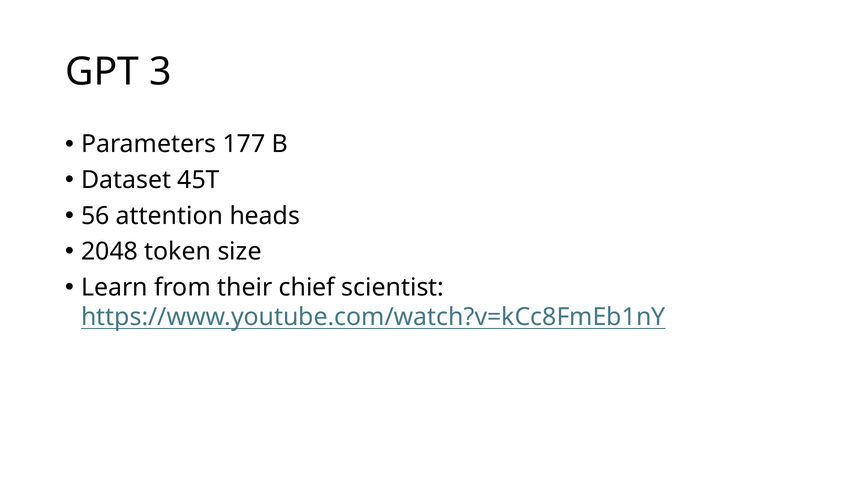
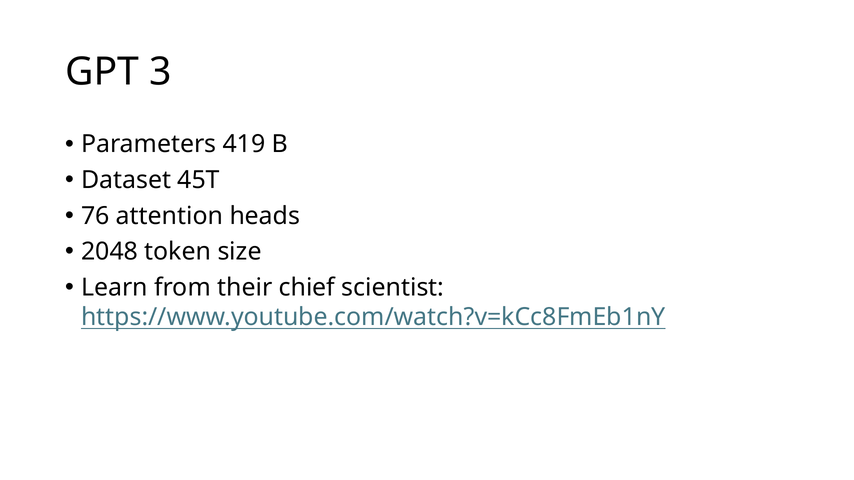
177: 177 -> 419
56: 56 -> 76
